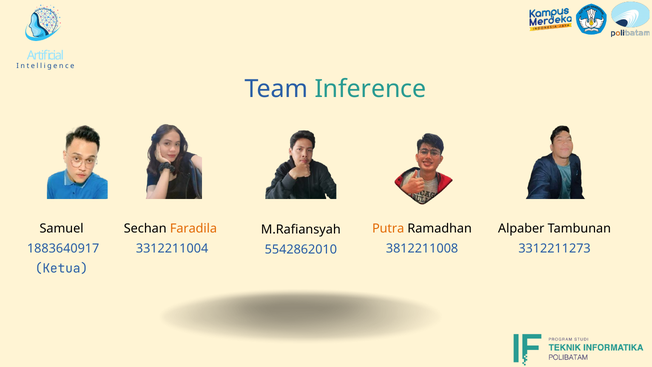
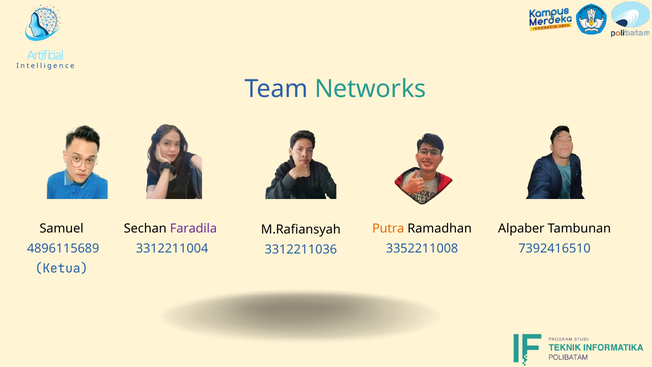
Inference: Inference -> Networks
Faradila colour: orange -> purple
1883640917: 1883640917 -> 4896115689
3812211008: 3812211008 -> 3352211008
3312211273: 3312211273 -> 7392416510
5542862010: 5542862010 -> 3312211036
